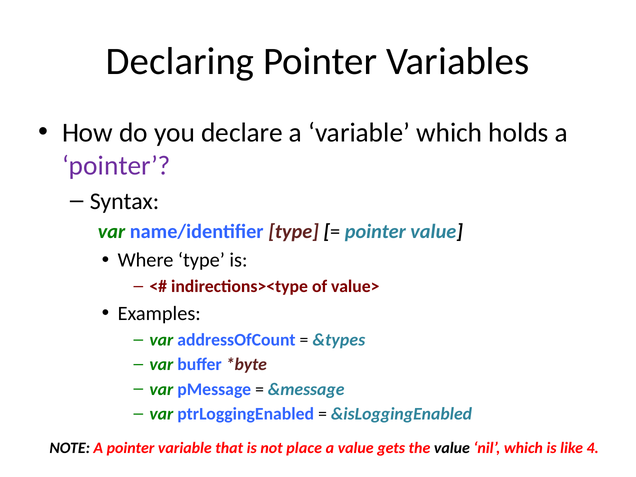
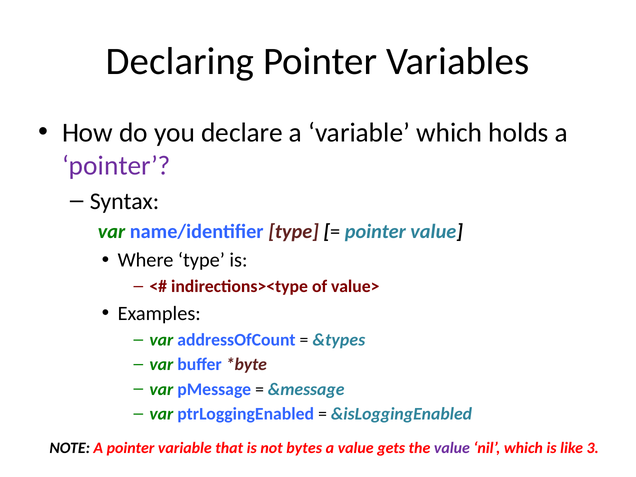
place: place -> bytes
value at (452, 448) colour: black -> purple
4: 4 -> 3
